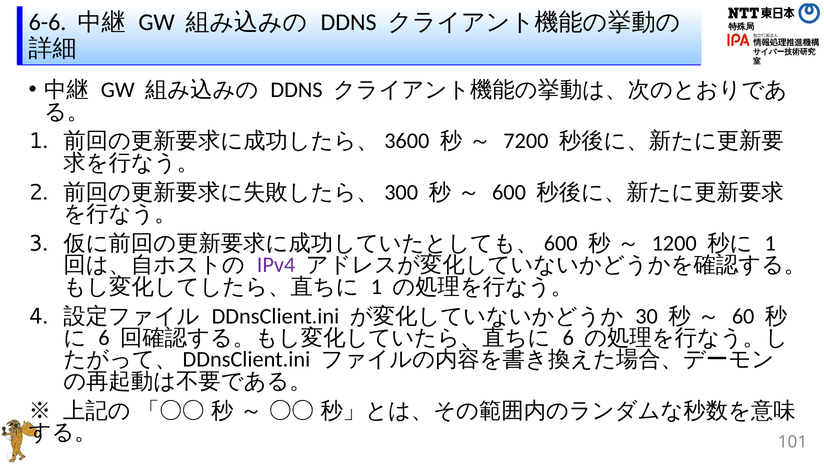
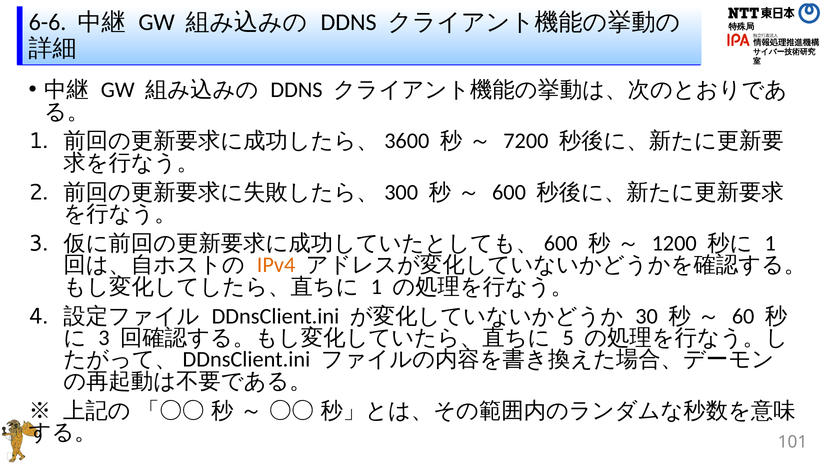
IPv4 colour: purple -> orange
6 at (104, 337): 6 -> 3
6 at (568, 337): 6 -> 5
